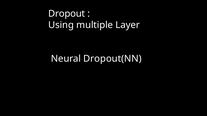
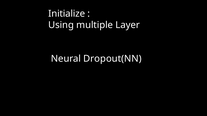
Dropout: Dropout -> Initialize
